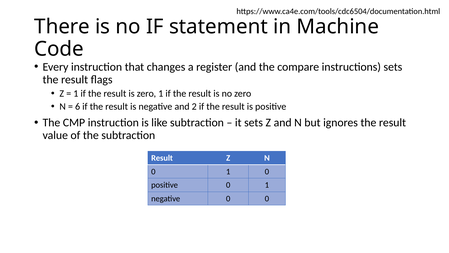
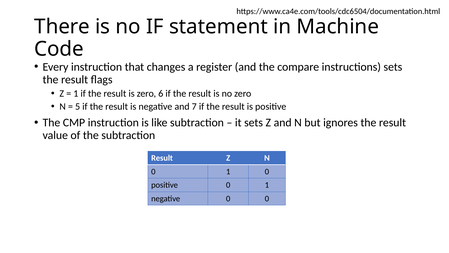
zero 1: 1 -> 6
6: 6 -> 5
2: 2 -> 7
